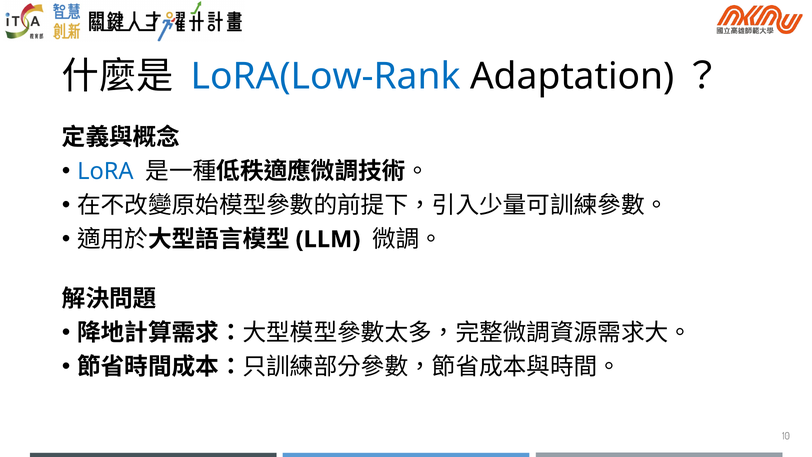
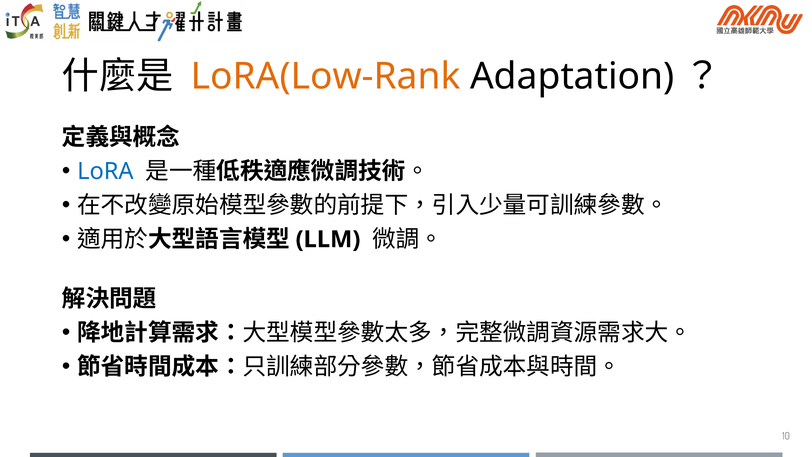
LoRA(Low-Rank colour: blue -> orange
